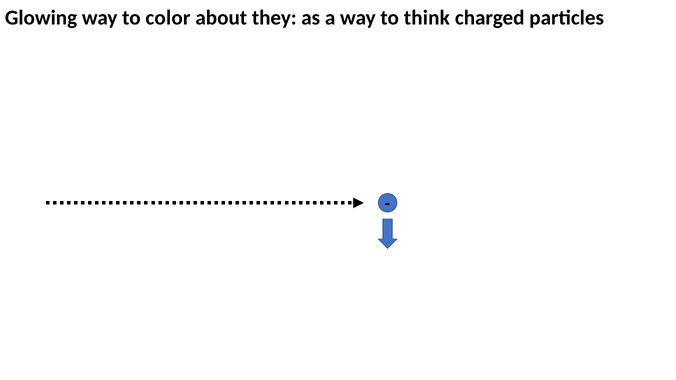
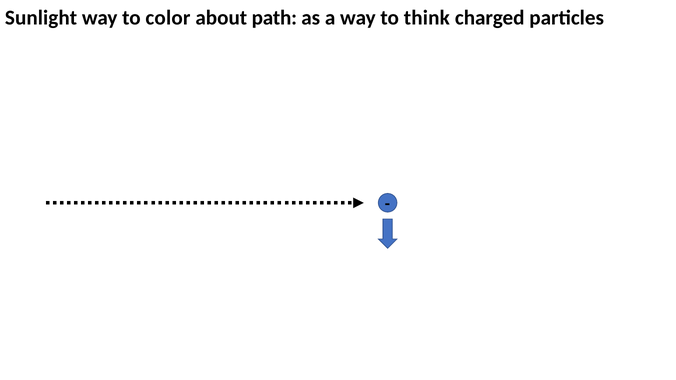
Glowing: Glowing -> Sunlight
they: they -> path
